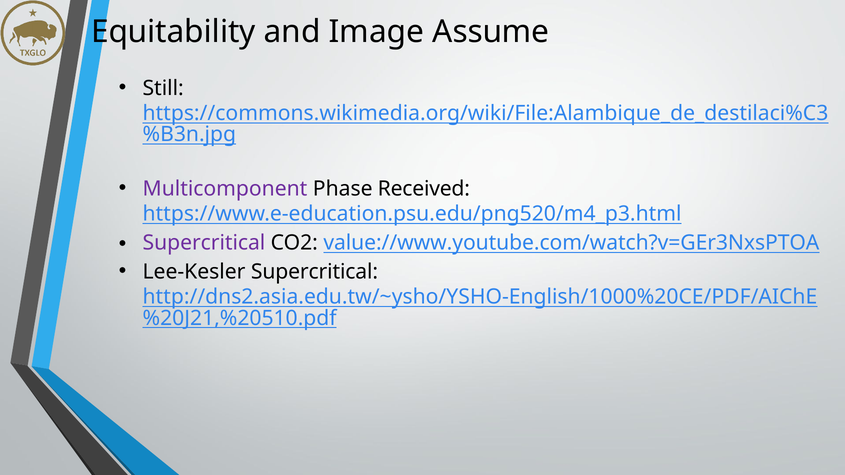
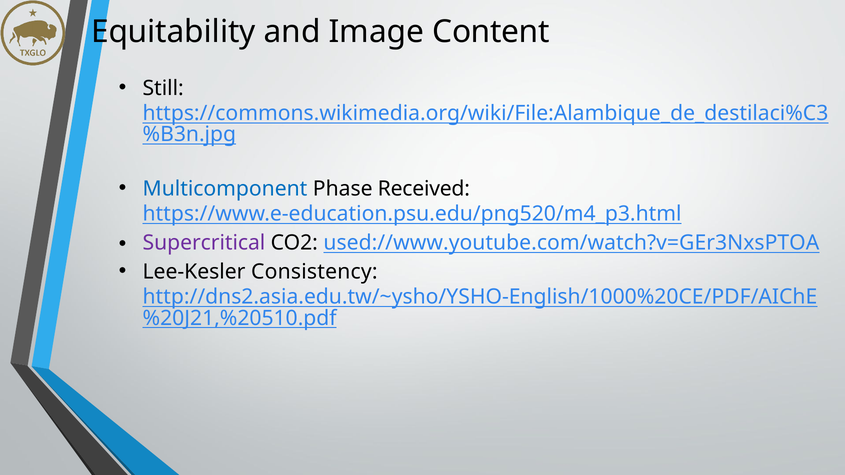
Assume: Assume -> Content
Multicomponent colour: purple -> blue
value://www.youtube.com/watch?v=GEr3NxsPTOA: value://www.youtube.com/watch?v=GEr3NxsPTOA -> used://www.youtube.com/watch?v=GEr3NxsPTOA
Lee-Kesler Supercritical: Supercritical -> Consistency
